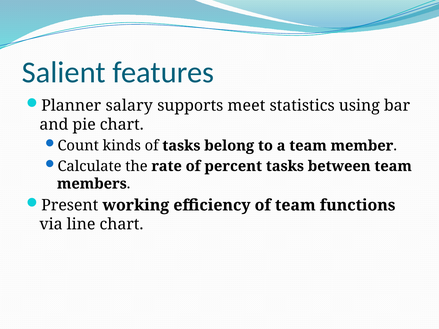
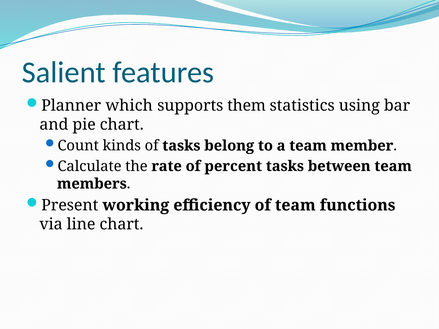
salary: salary -> which
meet: meet -> them
